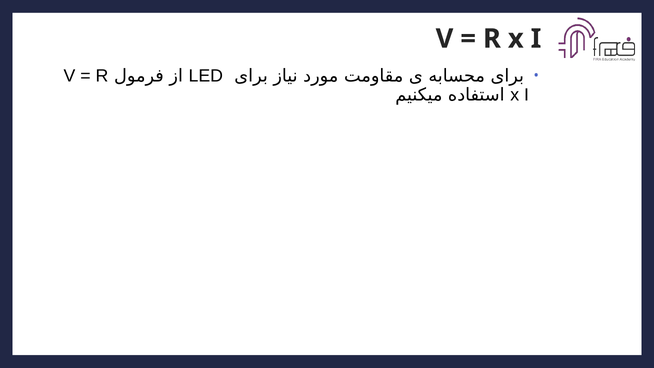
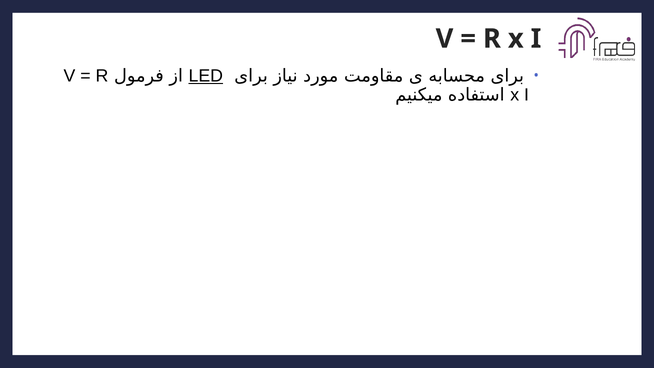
LED underline: none -> present
